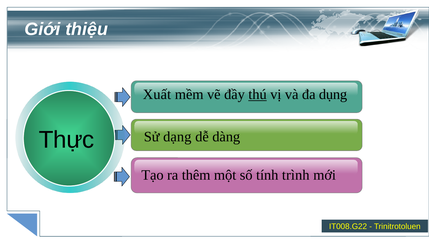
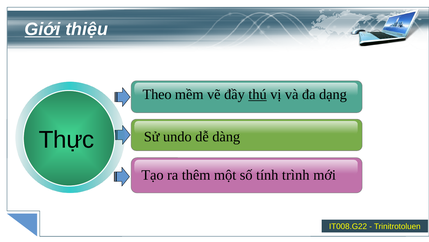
Giới underline: none -> present
Xuất: Xuất -> Theo
dụng: dụng -> dạng
dạng: dạng -> undo
